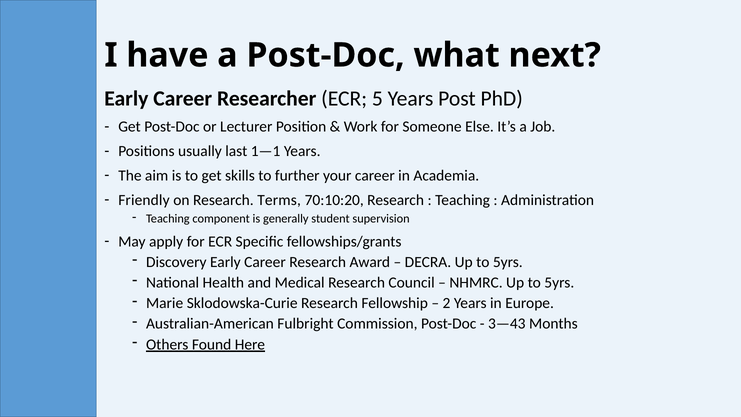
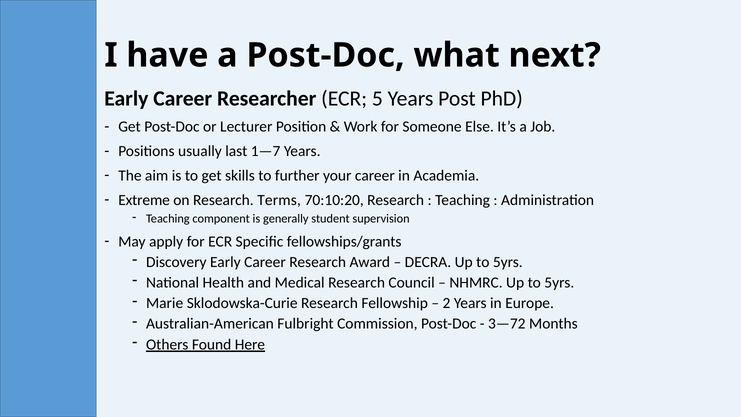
1—1: 1—1 -> 1—7
Friendly: Friendly -> Extreme
3—43: 3—43 -> 3—72
